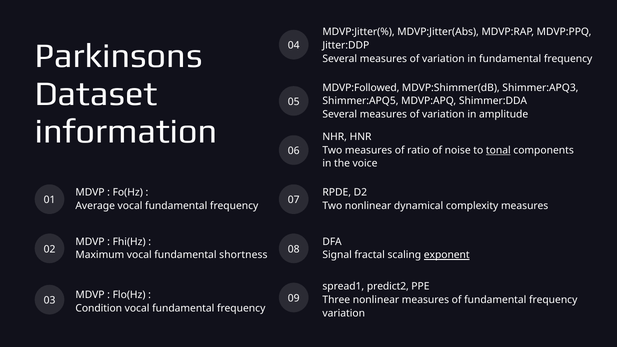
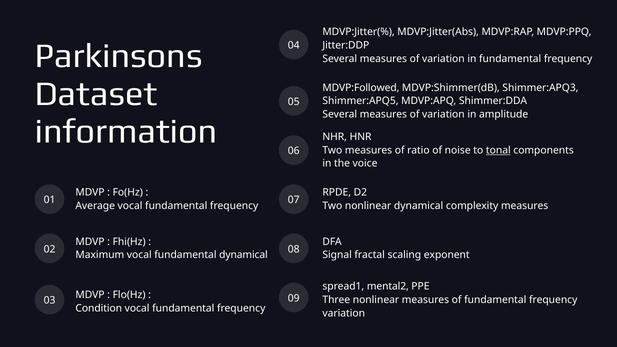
fundamental shortness: shortness -> dynamical
exponent underline: present -> none
predict2: predict2 -> mental2
